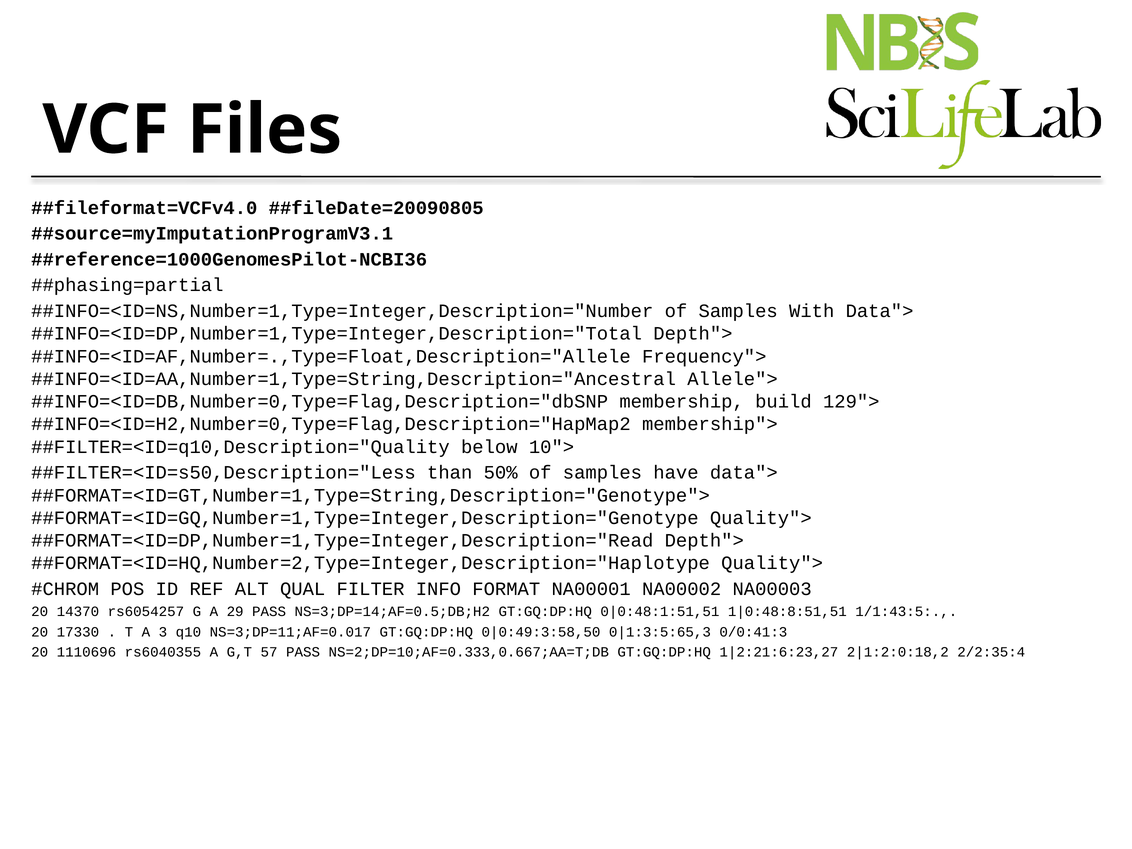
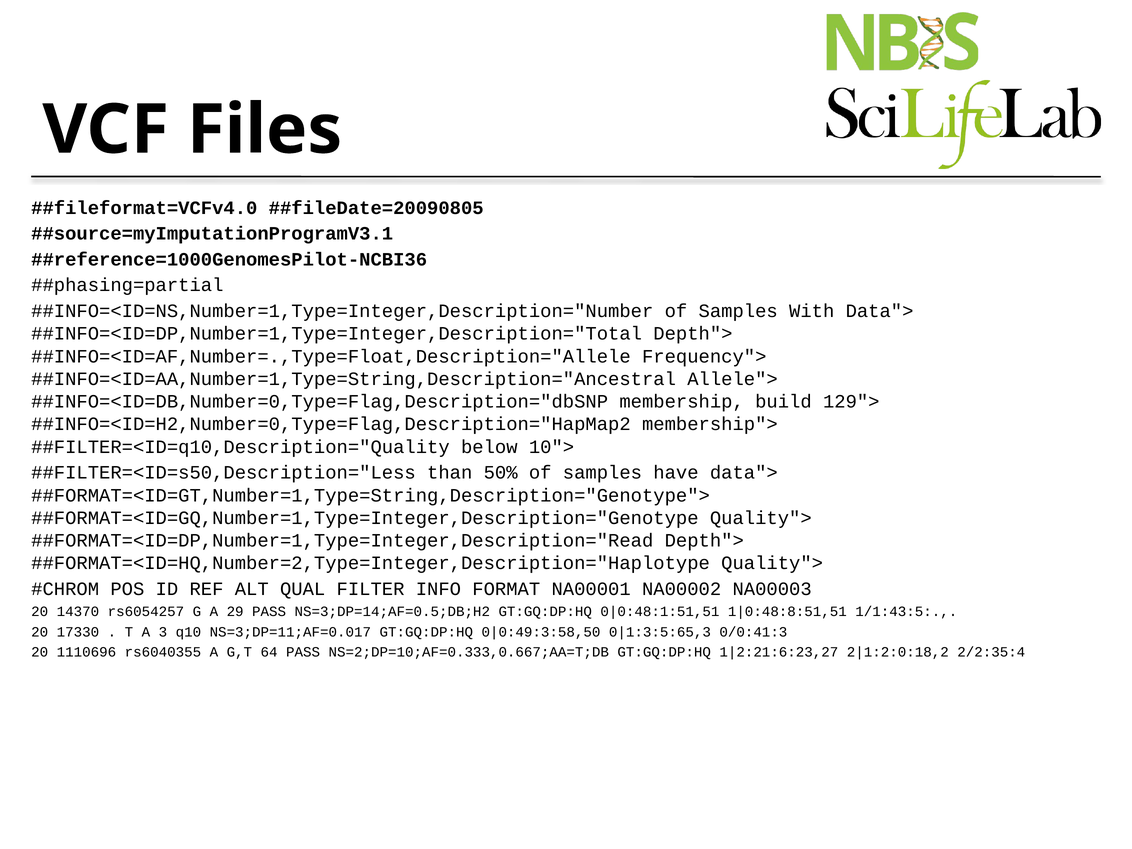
57: 57 -> 64
